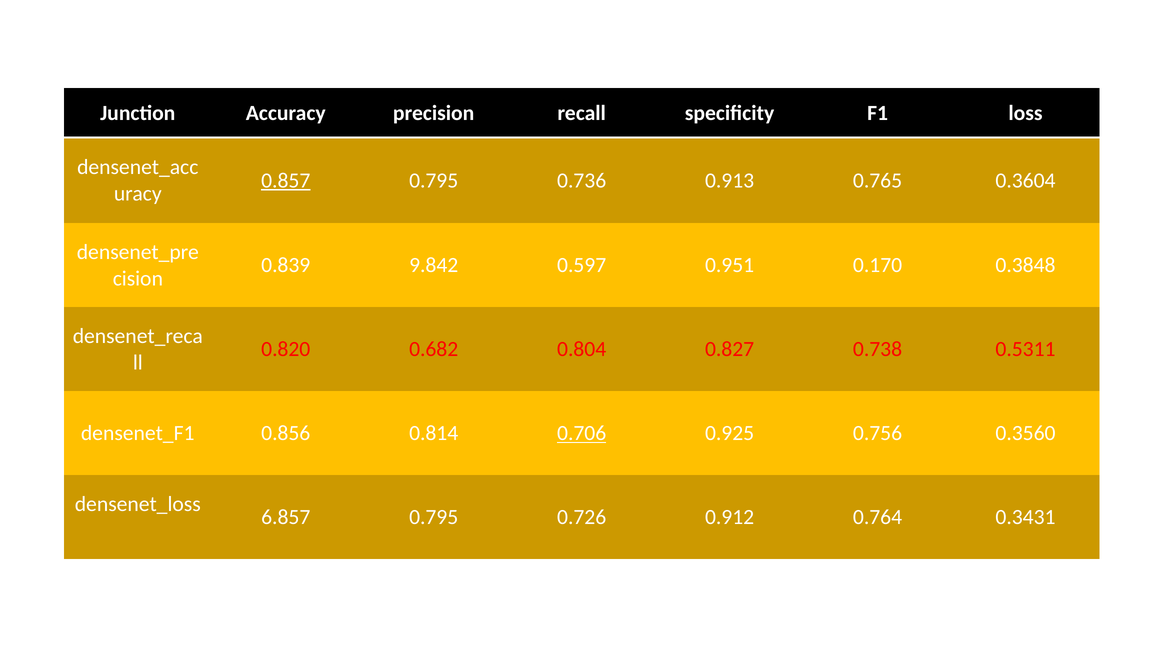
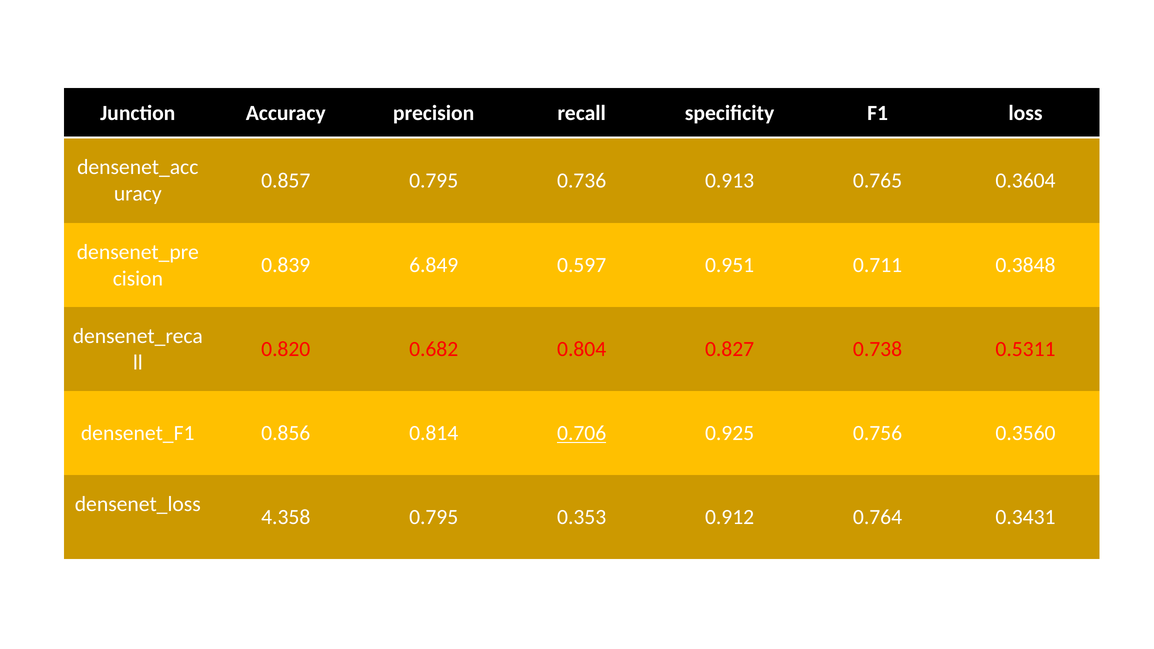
0.857 underline: present -> none
9.842: 9.842 -> 6.849
0.170: 0.170 -> 0.711
6.857: 6.857 -> 4.358
0.726: 0.726 -> 0.353
